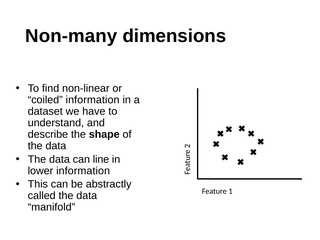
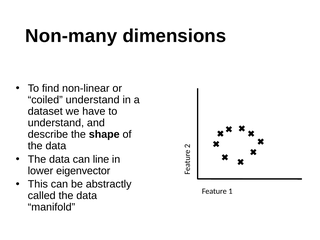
coiled information: information -> understand
lower information: information -> eigenvector
